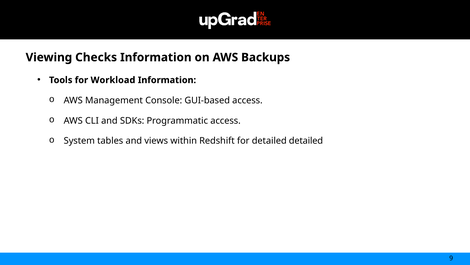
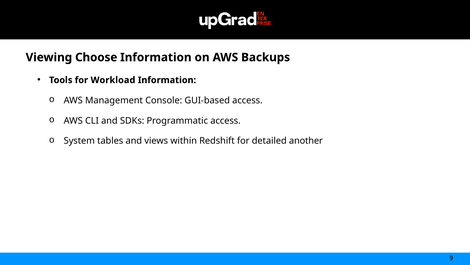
Checks: Checks -> Choose
detailed detailed: detailed -> another
